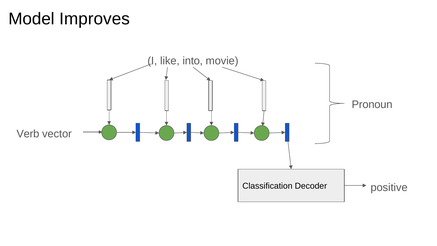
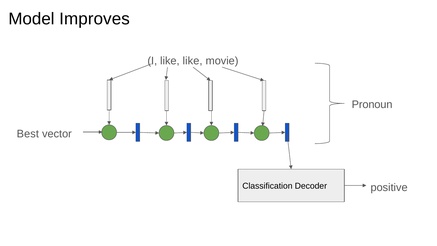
like into: into -> like
Verb: Verb -> Best
